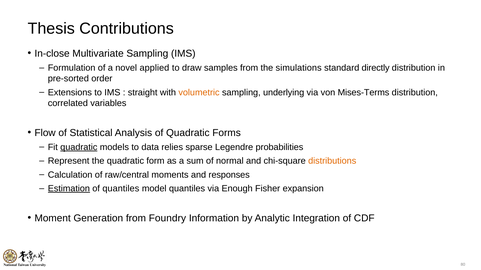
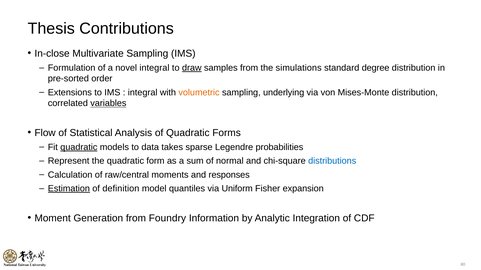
novel applied: applied -> integral
draw underline: none -> present
directly: directly -> degree
straight at (143, 93): straight -> integral
Mises-Terms: Mises-Terms -> Mises-Monte
variables underline: none -> present
relies: relies -> takes
distributions colour: orange -> blue
of quantiles: quantiles -> definition
Enough: Enough -> Uniform
